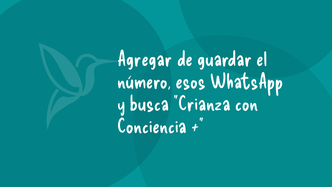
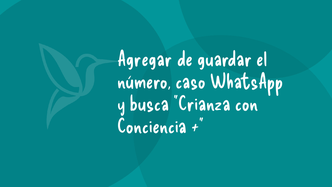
esos: esos -> caso
